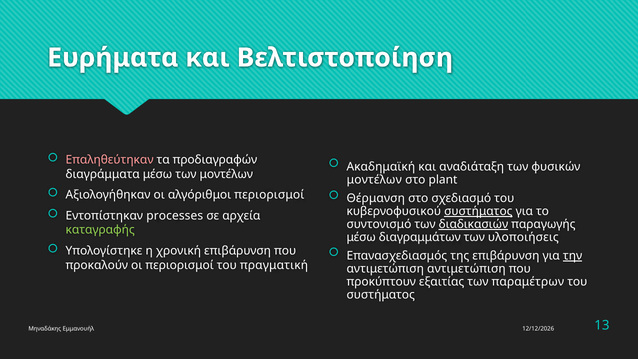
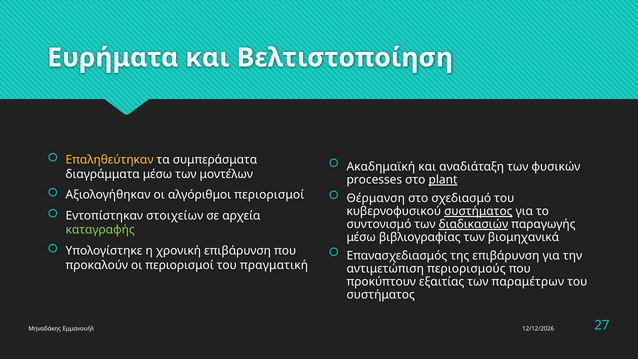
Επαληθεύτηκαν colour: pink -> yellow
προδιαγραφών: προδιαγραφών -> συμπεράσματα
μοντέλων at (374, 180): μοντέλων -> processes
plant underline: none -> present
processes: processes -> στοιχείων
διαγραμμάτων: διαγραμμάτων -> βιβλιογραφίας
υλοποιήσεις: υλοποιήσεις -> βιομηχανικά
την underline: present -> none
αντιμετώπιση αντιμετώπιση: αντιμετώπιση -> περιορισμούς
13: 13 -> 27
